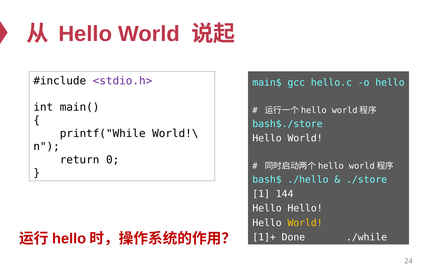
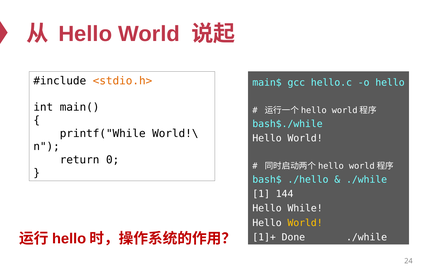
<stdio.h> colour: purple -> orange
bash$./store: bash$./store -> bash$./while
./store at (367, 180): ./store -> ./while
Hello at (305, 209): Hello -> While
